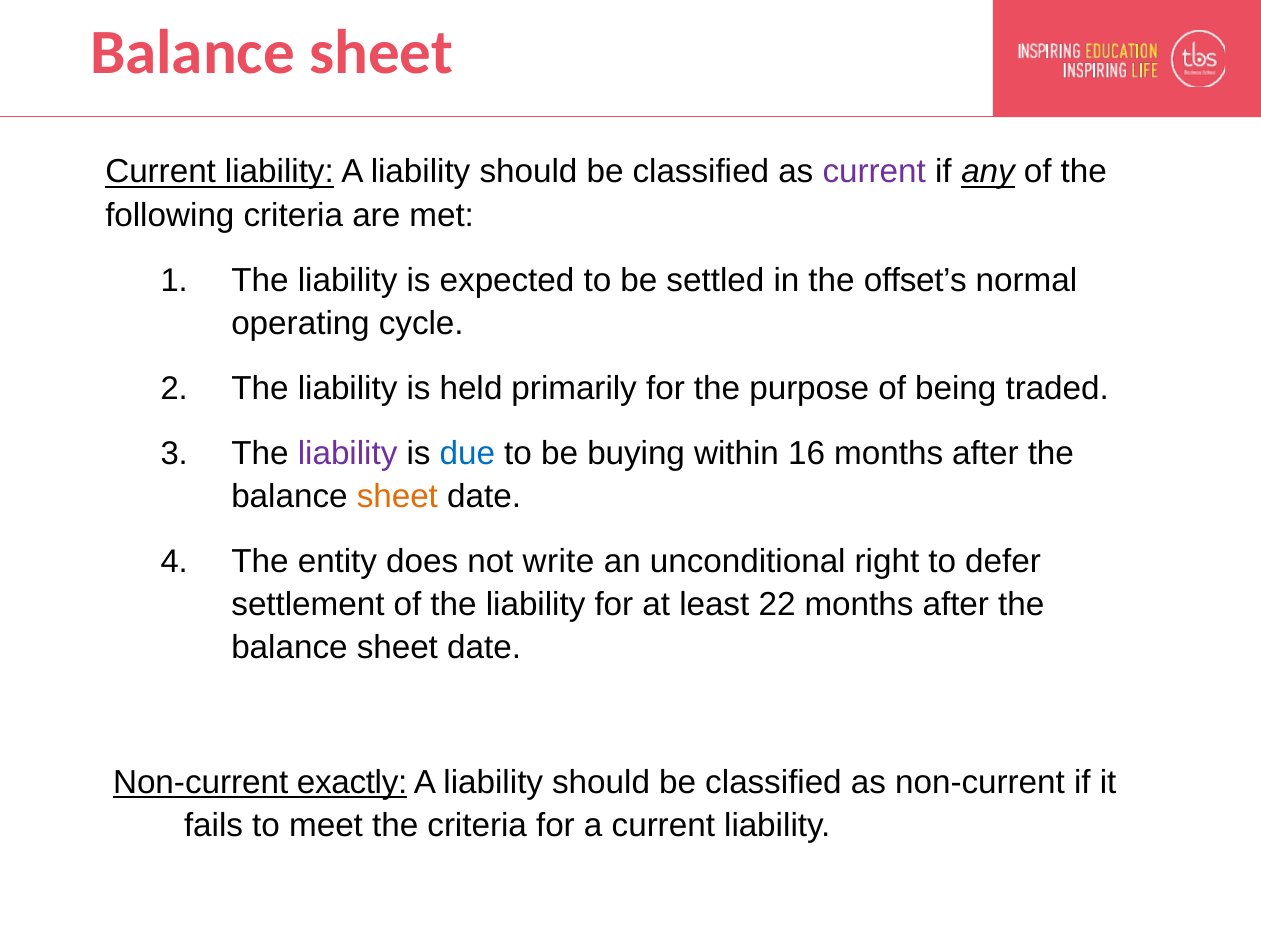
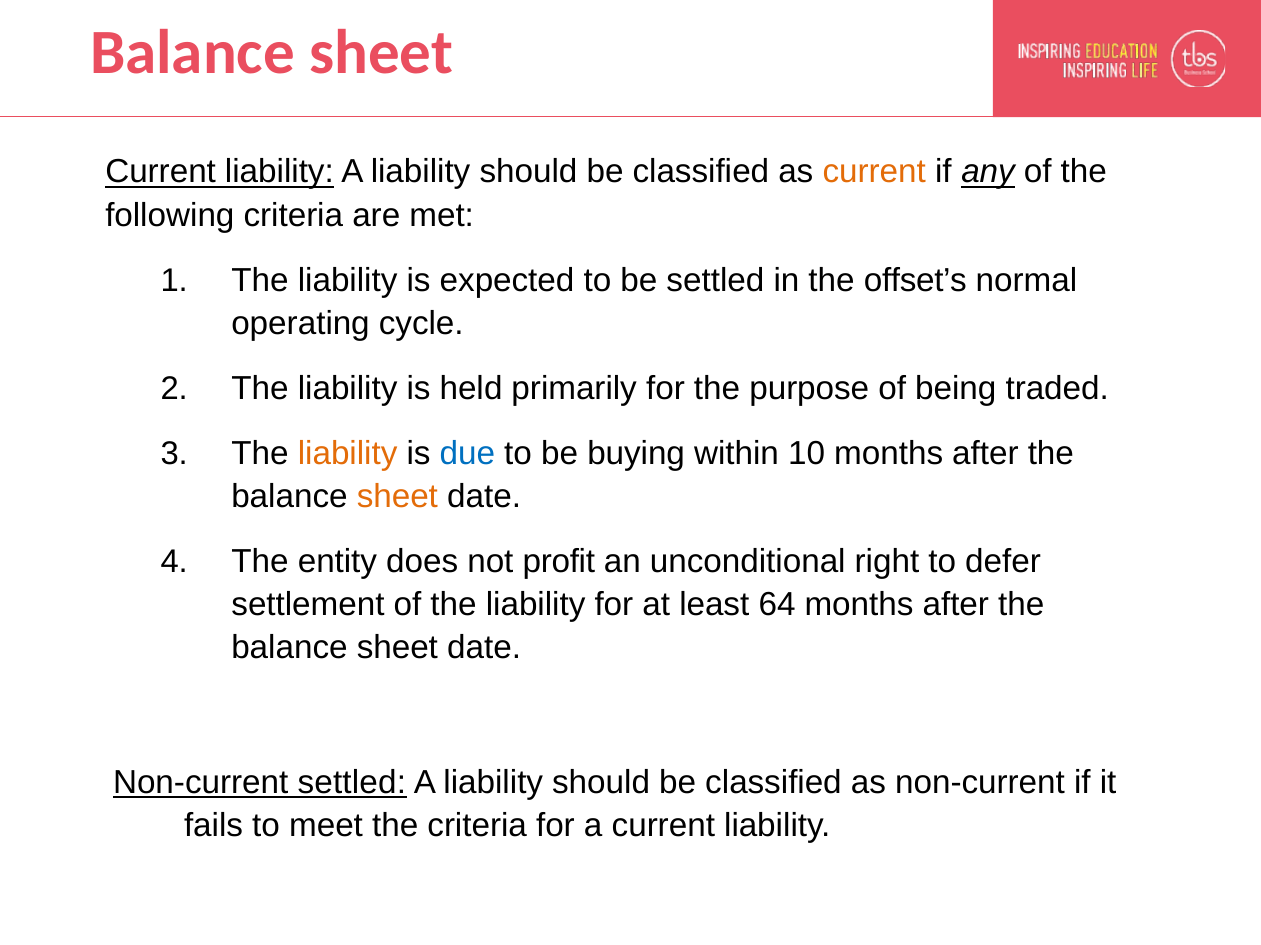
current at (874, 172) colour: purple -> orange
liability at (348, 454) colour: purple -> orange
16: 16 -> 10
write: write -> profit
22: 22 -> 64
Non-current exactly: exactly -> settled
